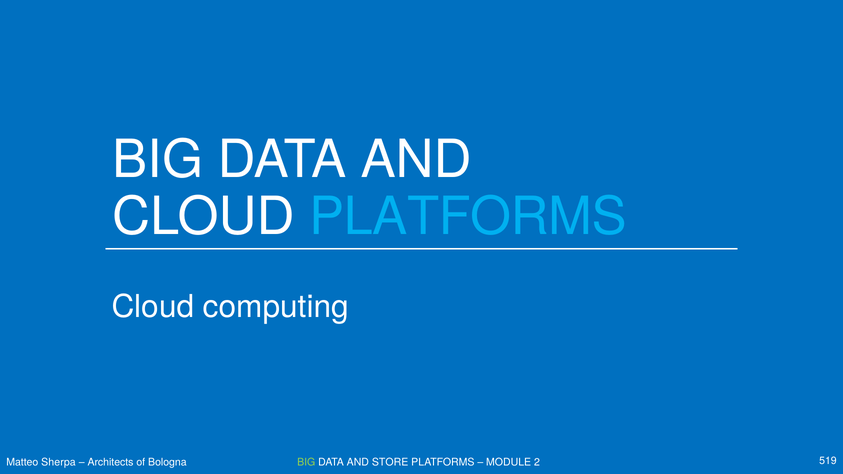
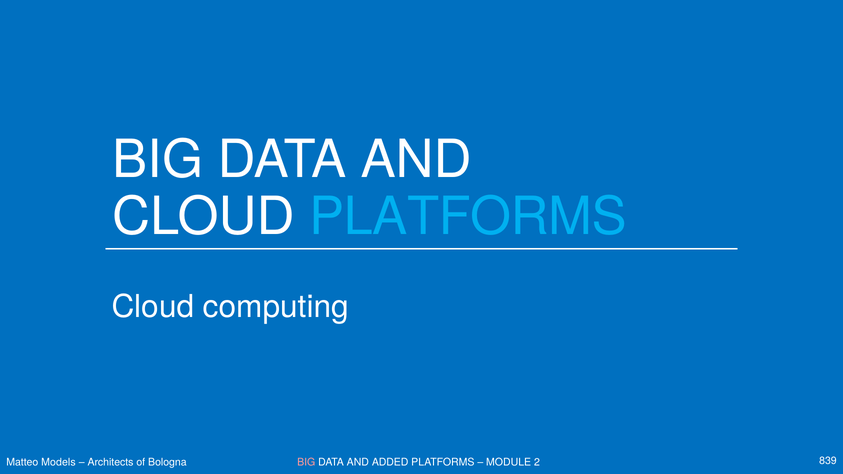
Sherpa: Sherpa -> Models
BIG at (306, 462) colour: light green -> pink
STORE: STORE -> ADDED
519: 519 -> 839
